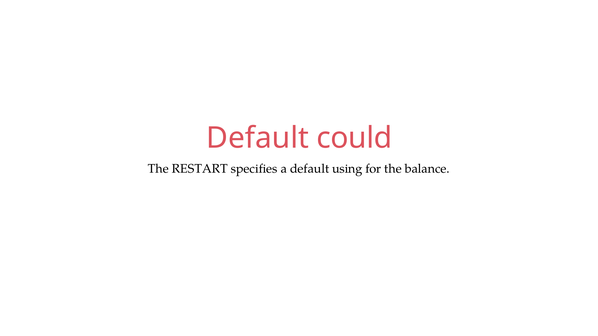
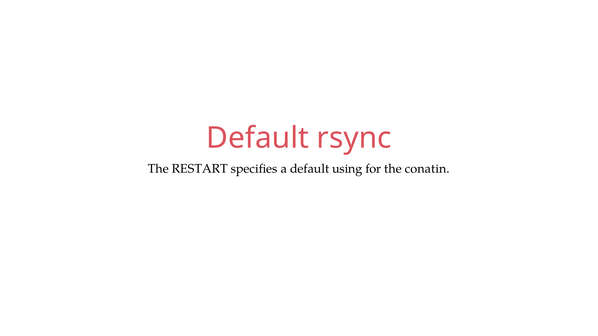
could: could -> rsync
balance: balance -> conatin
